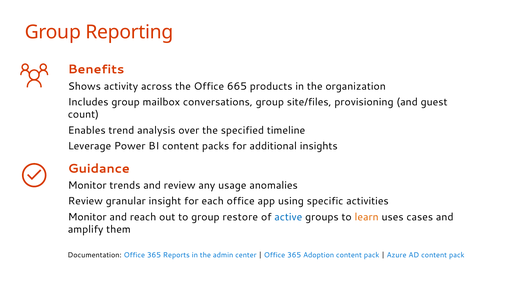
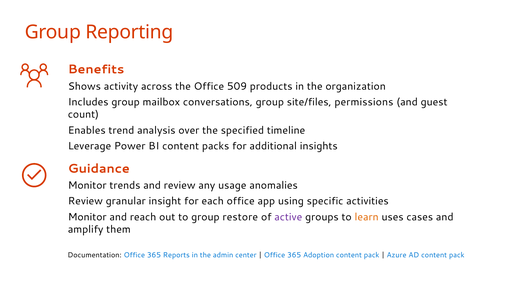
665: 665 -> 509
provisioning: provisioning -> permissions
active colour: blue -> purple
